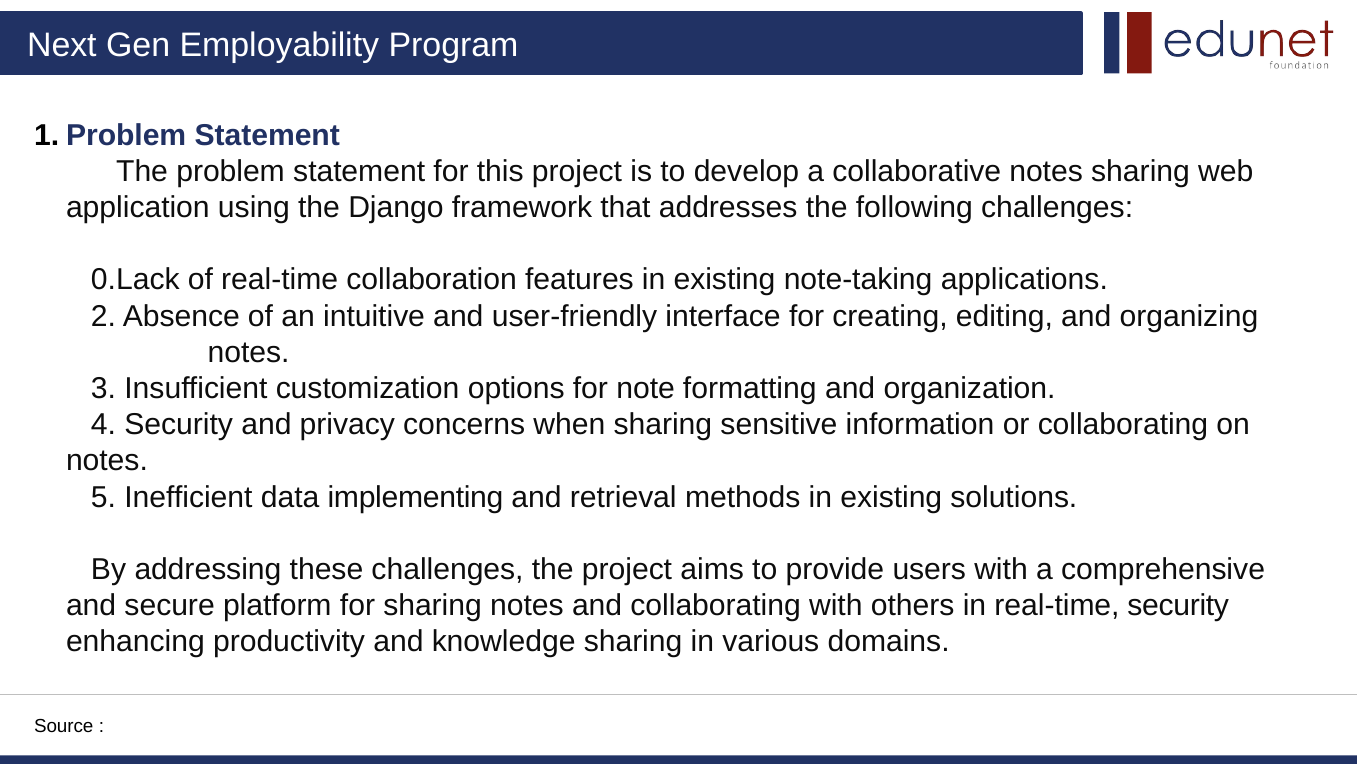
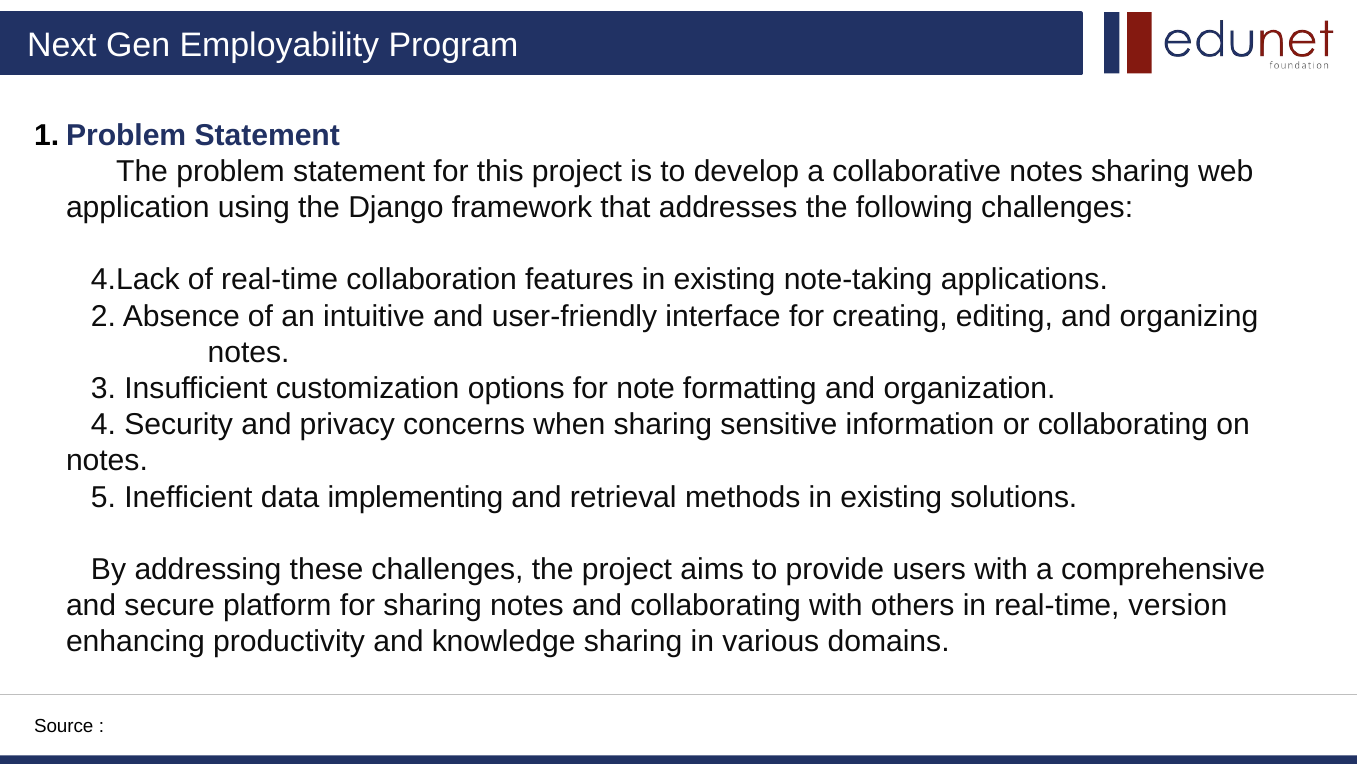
0.Lack: 0.Lack -> 4.Lack
real-time security: security -> version
